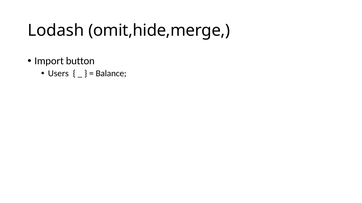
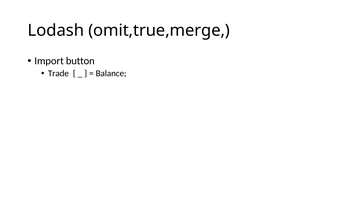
omit,hide,merge: omit,hide,merge -> omit,true,merge
Users: Users -> Trade
